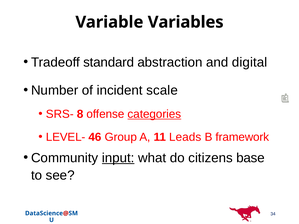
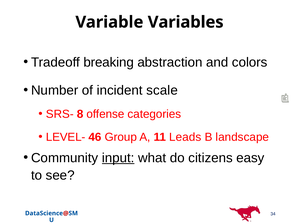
standard: standard -> breaking
digital: digital -> colors
categories underline: present -> none
framework: framework -> landscape
base: base -> easy
